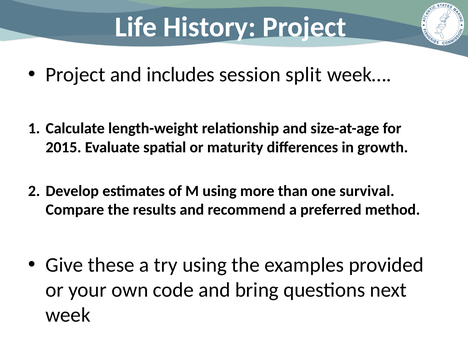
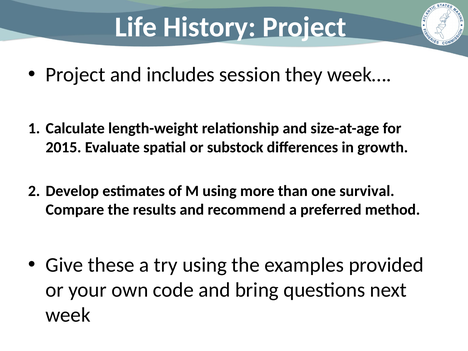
split: split -> they
maturity: maturity -> substock
